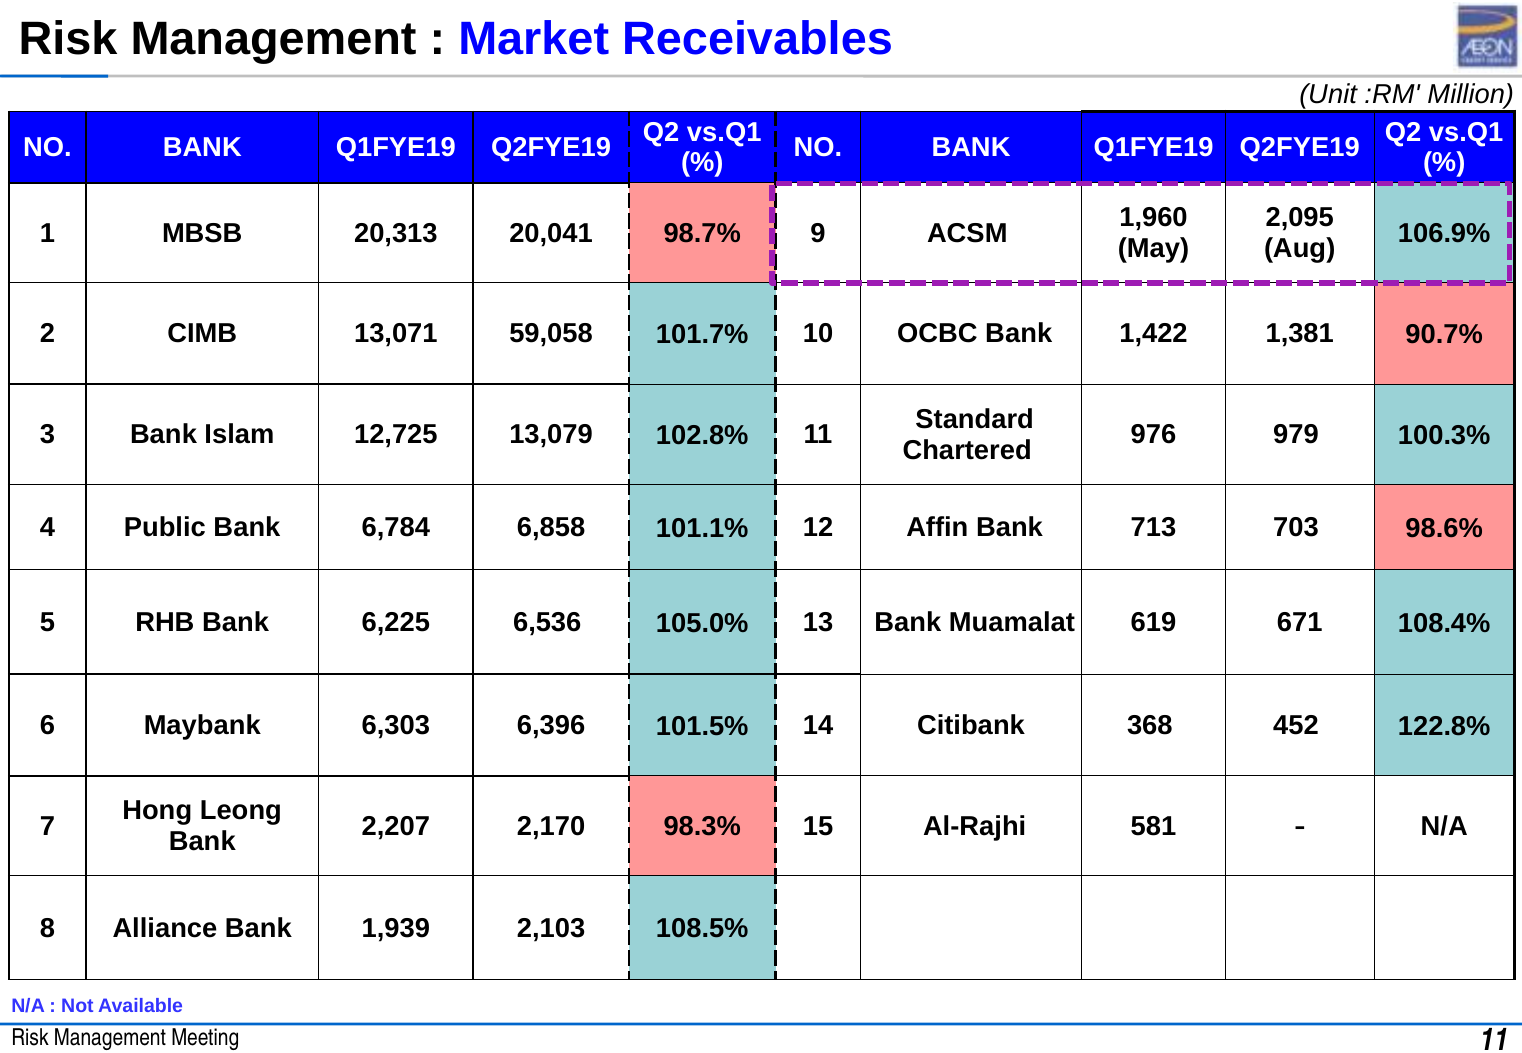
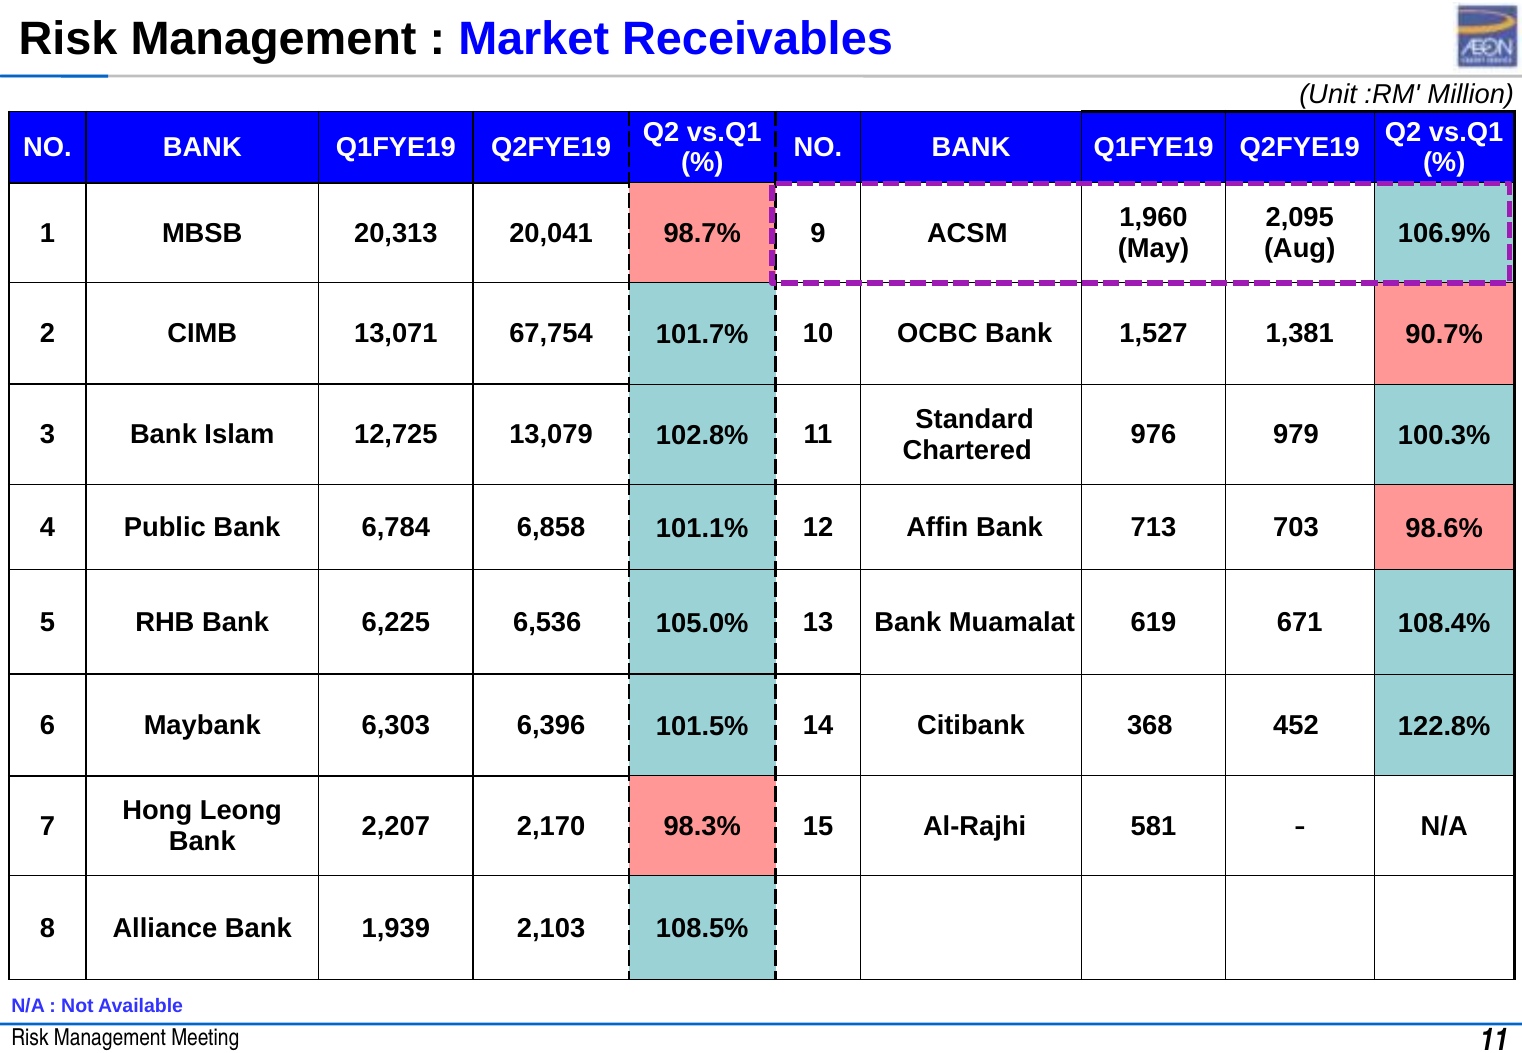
59,058: 59,058 -> 67,754
1,422: 1,422 -> 1,527
